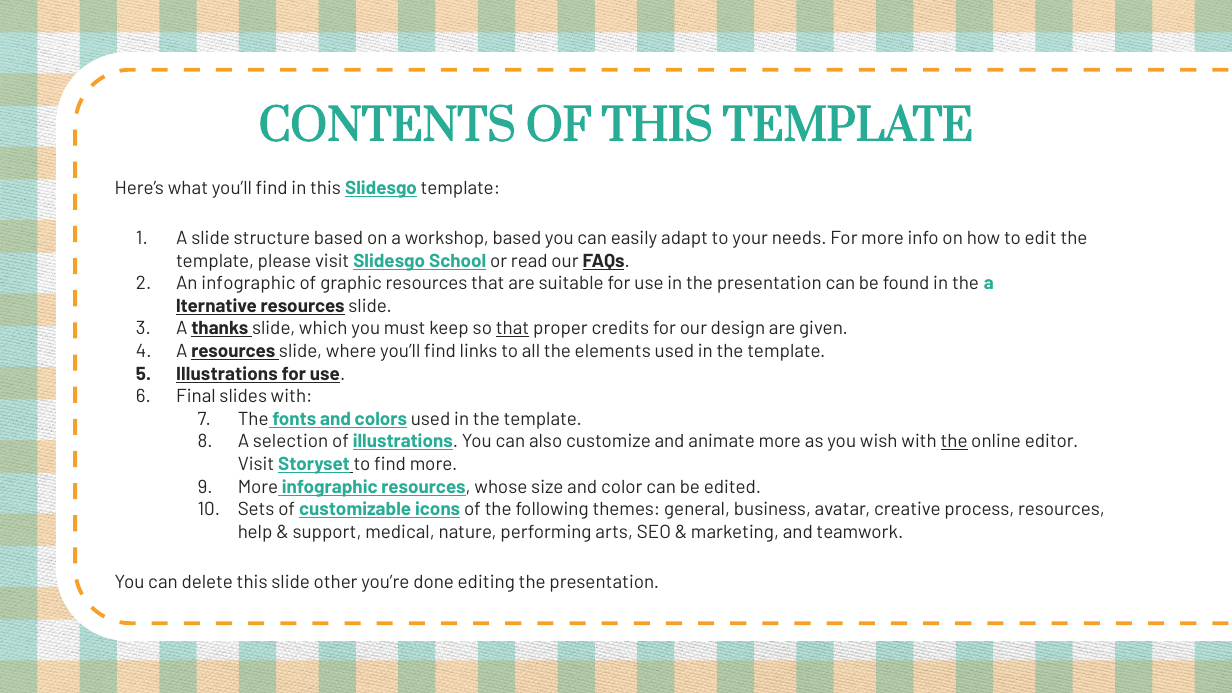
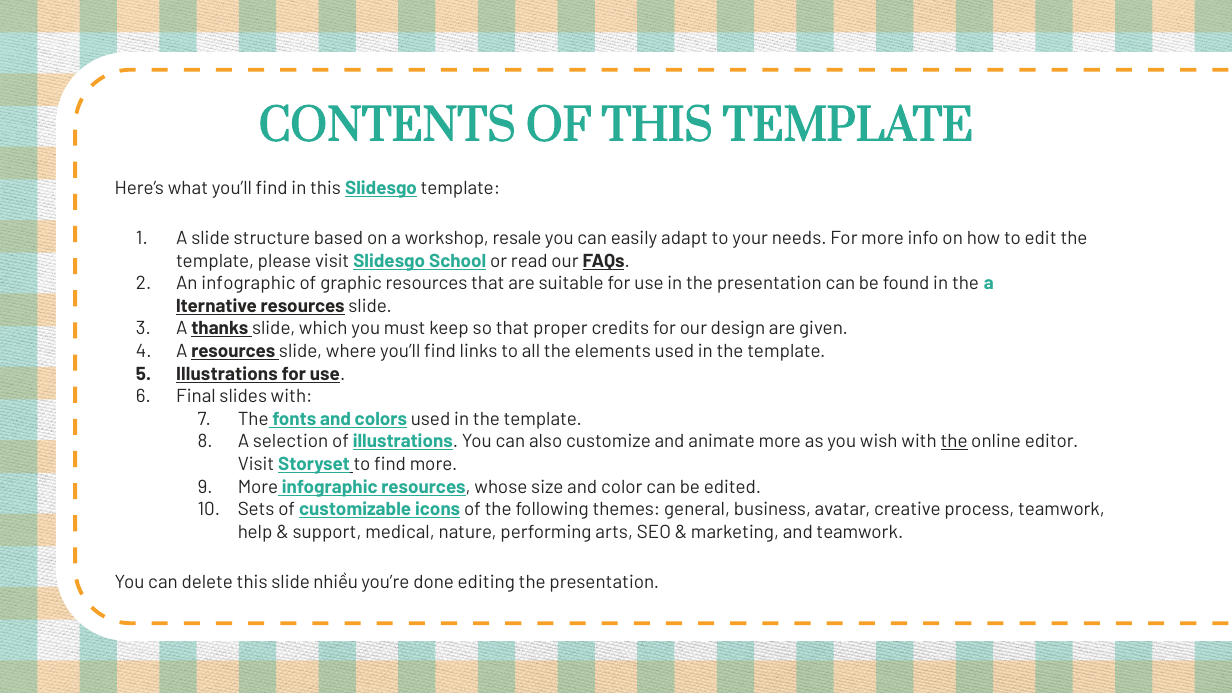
workshop based: based -> resale
that at (513, 329) underline: present -> none
process resources: resources -> teamwork
other: other -> nhiều
